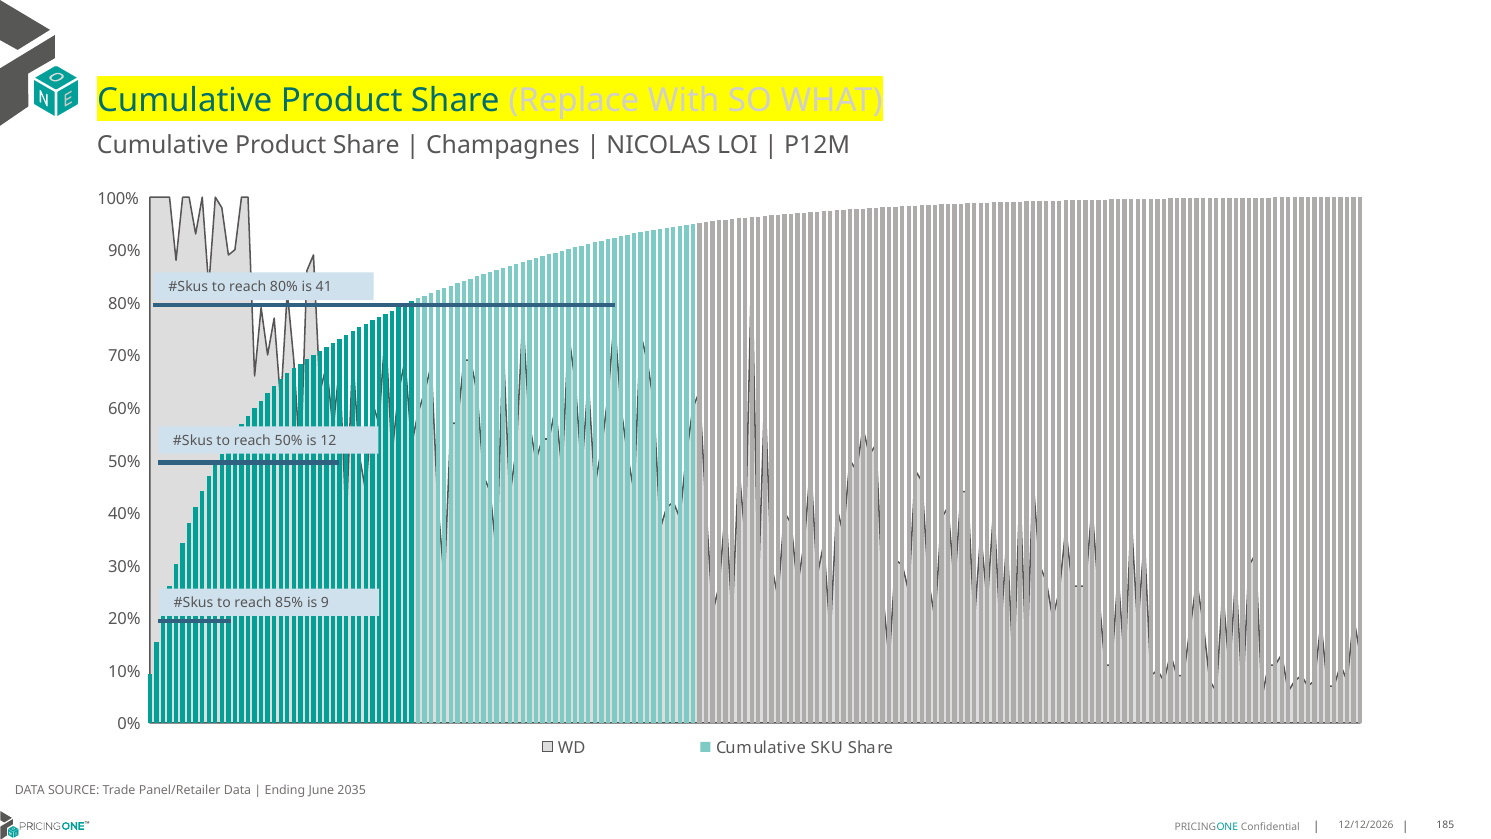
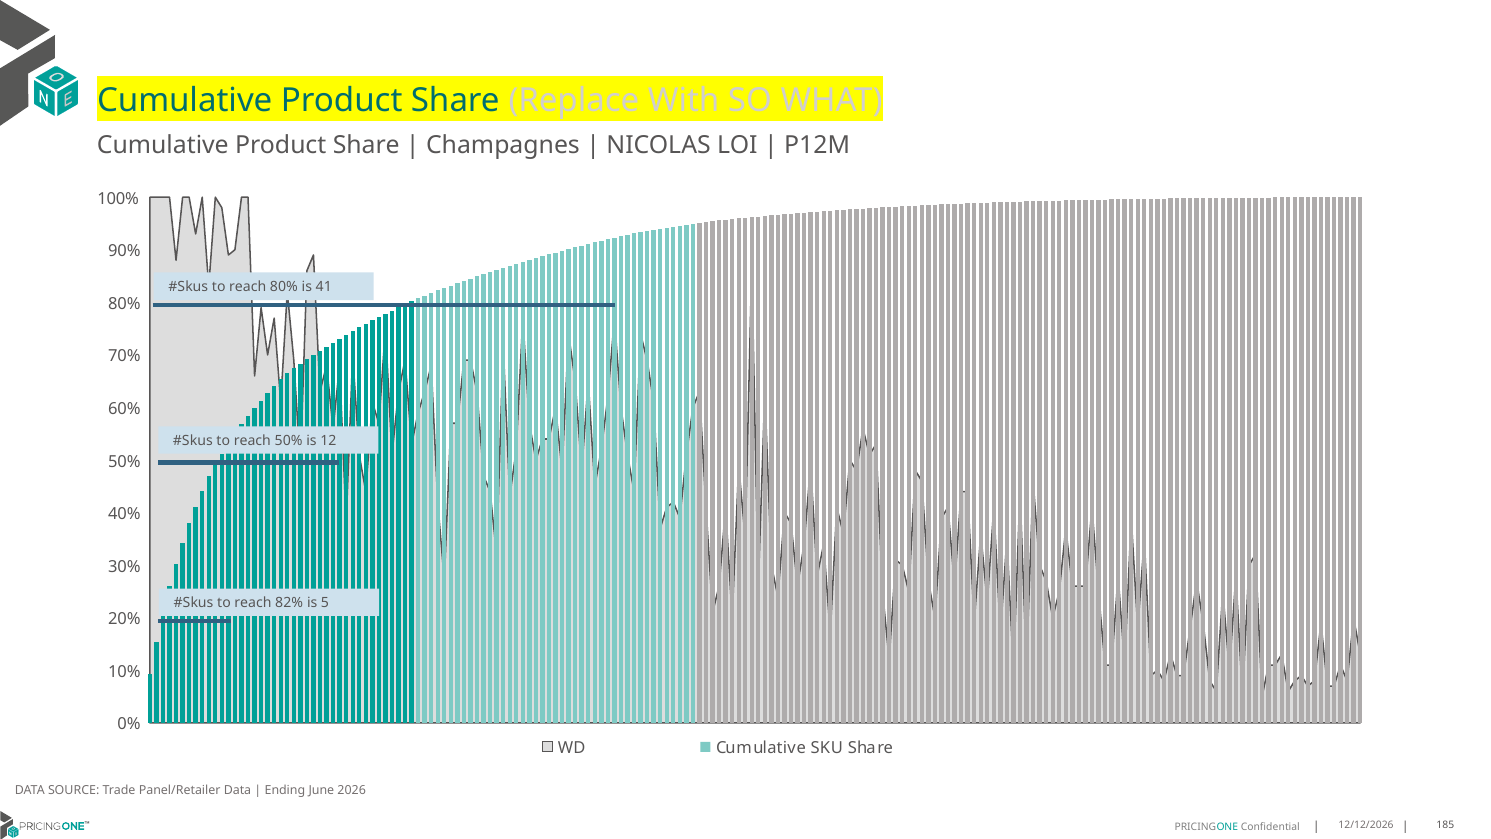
85%: 85% -> 82%
9: 9 -> 5
2035: 2035 -> 2026
